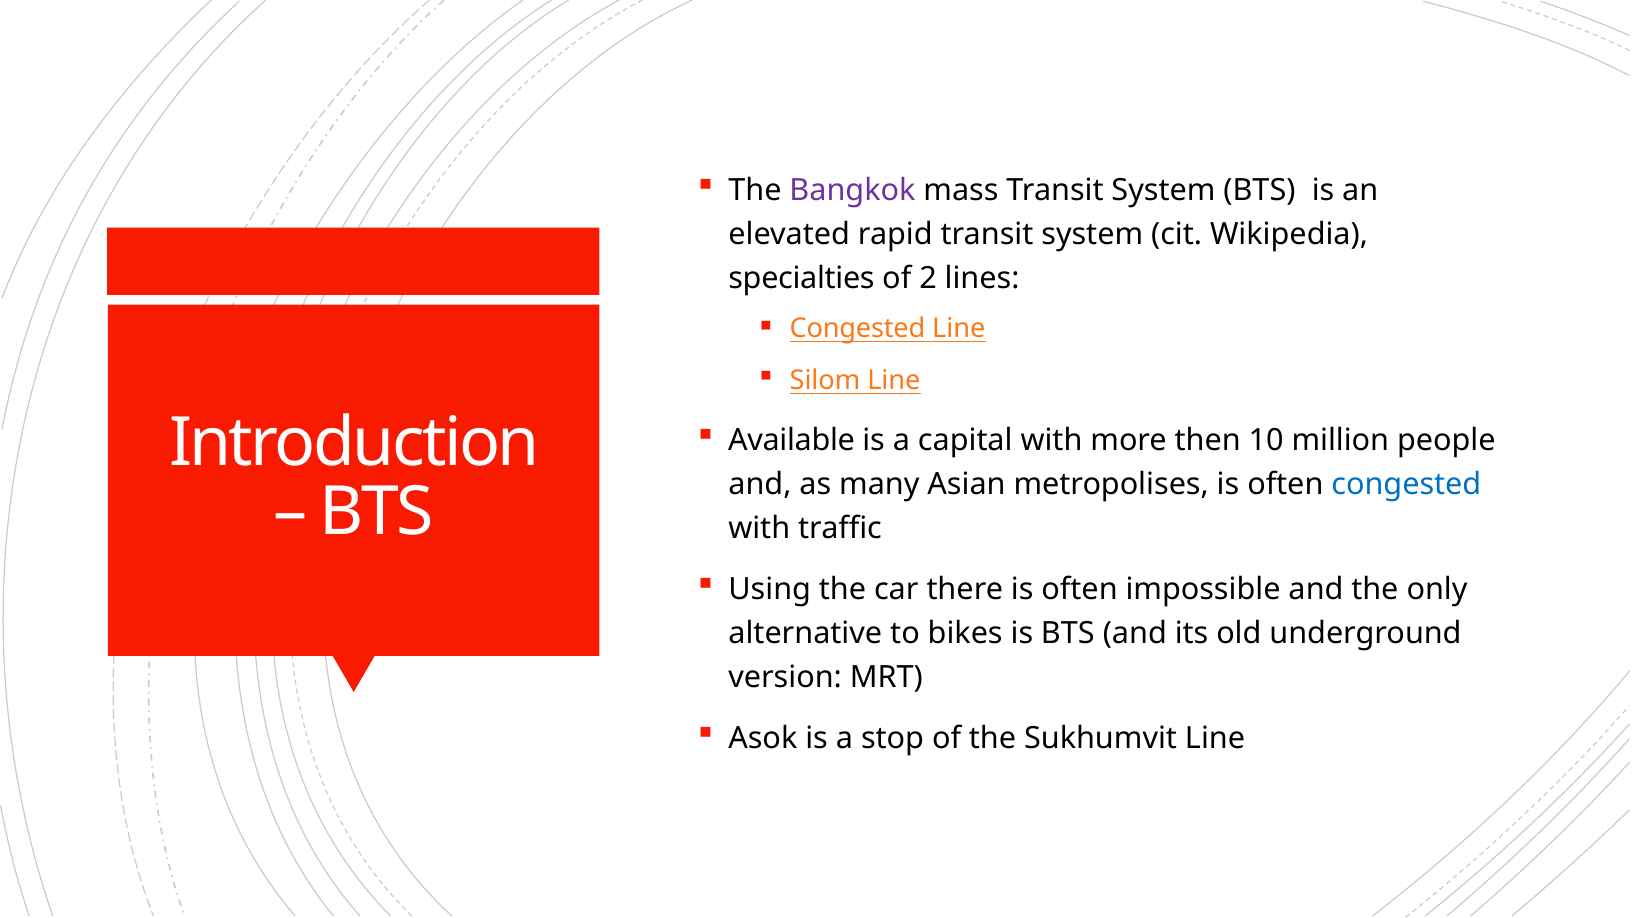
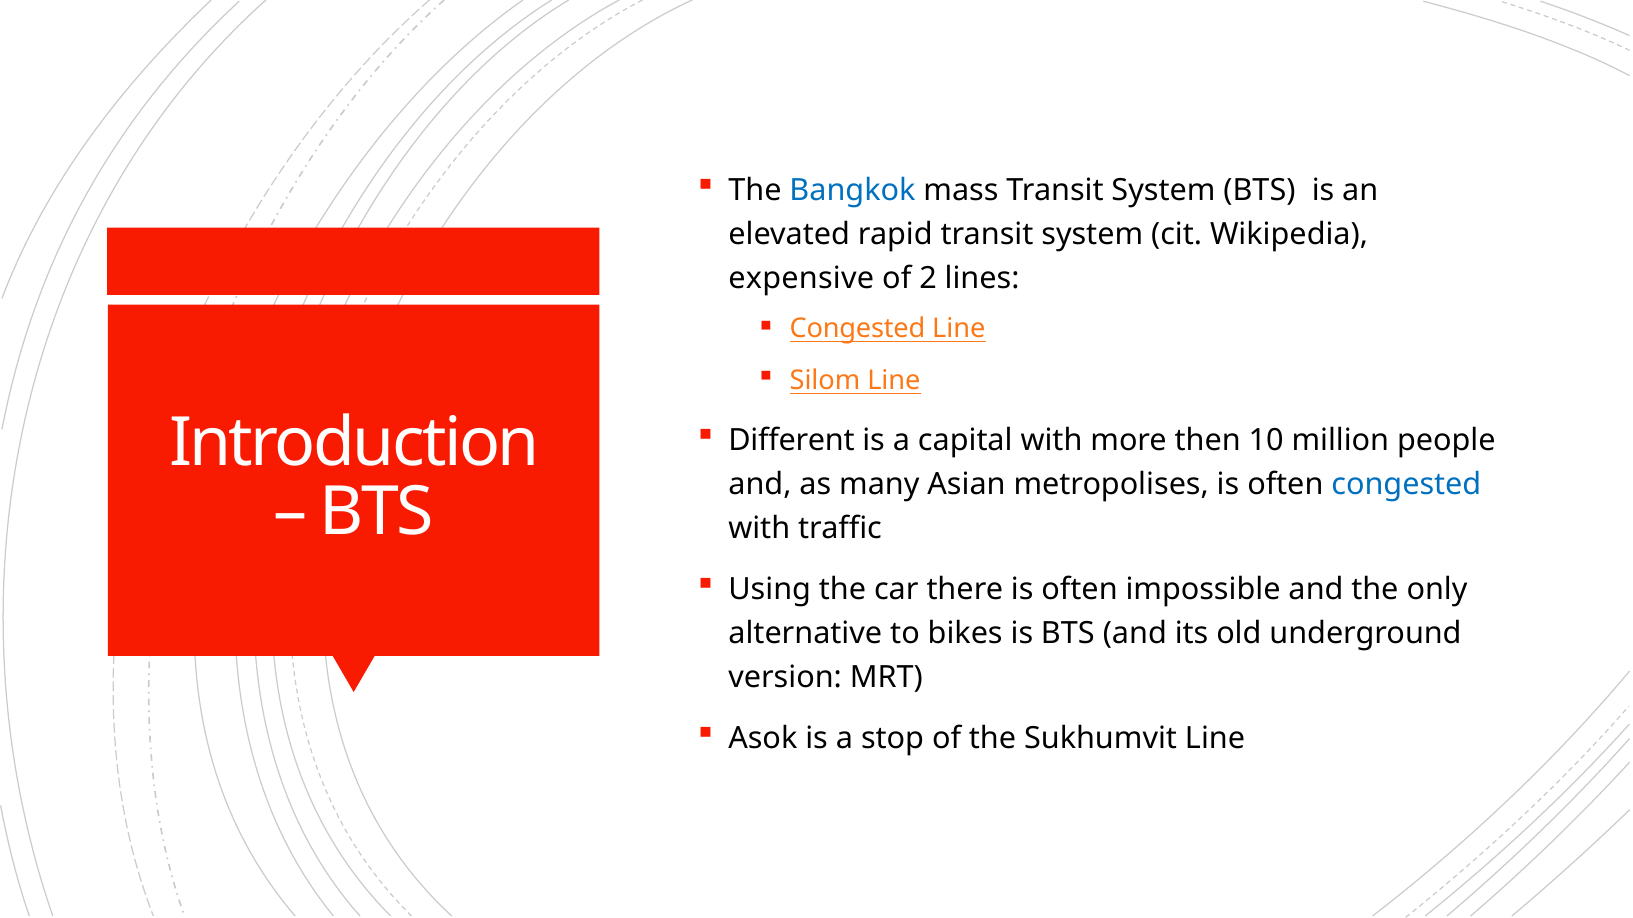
Bangkok colour: purple -> blue
specialties: specialties -> expensive
Available: Available -> Different
